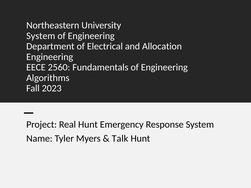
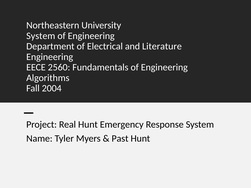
Allocation: Allocation -> Literature
2023: 2023 -> 2004
Talk: Talk -> Past
